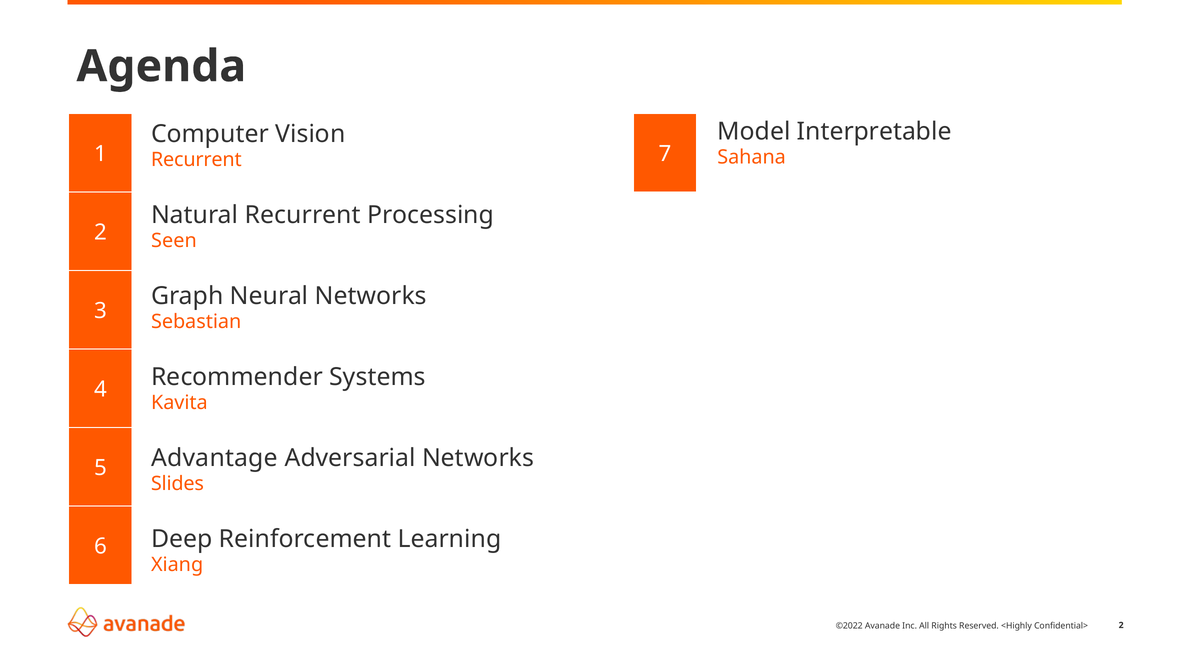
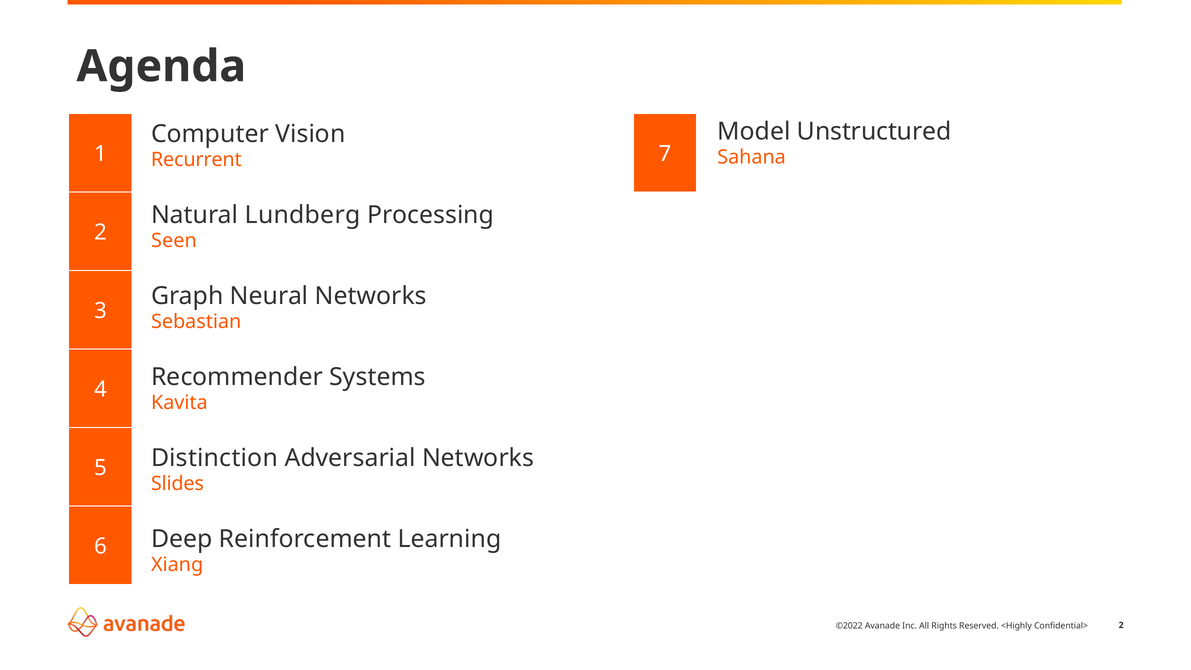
Interpretable: Interpretable -> Unstructured
Natural Recurrent: Recurrent -> Lundberg
Advantage: Advantage -> Distinction
